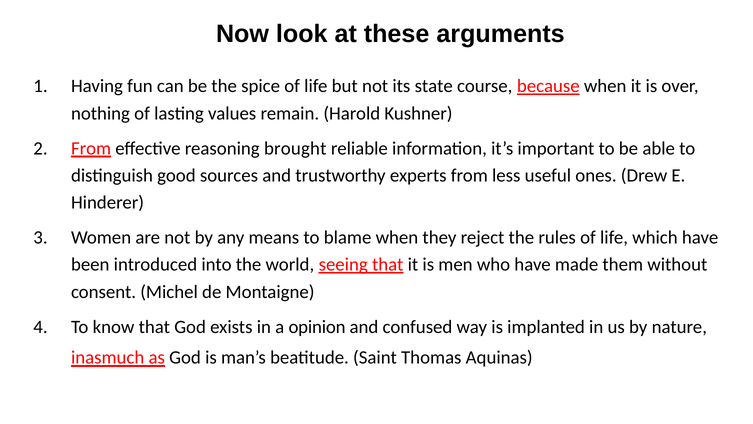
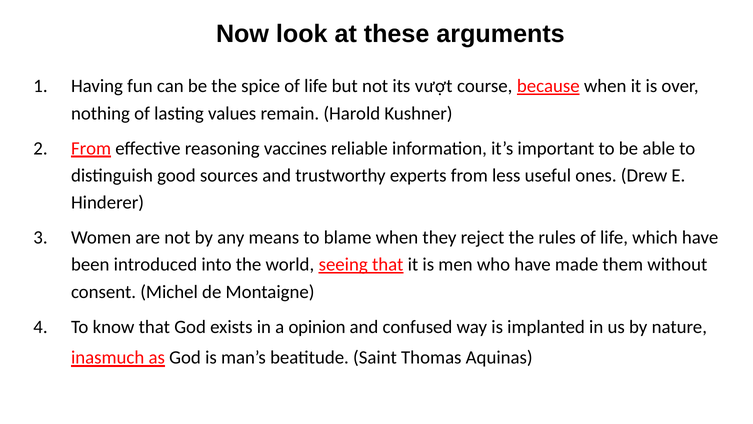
state: state -> vượt
brought: brought -> vaccines
